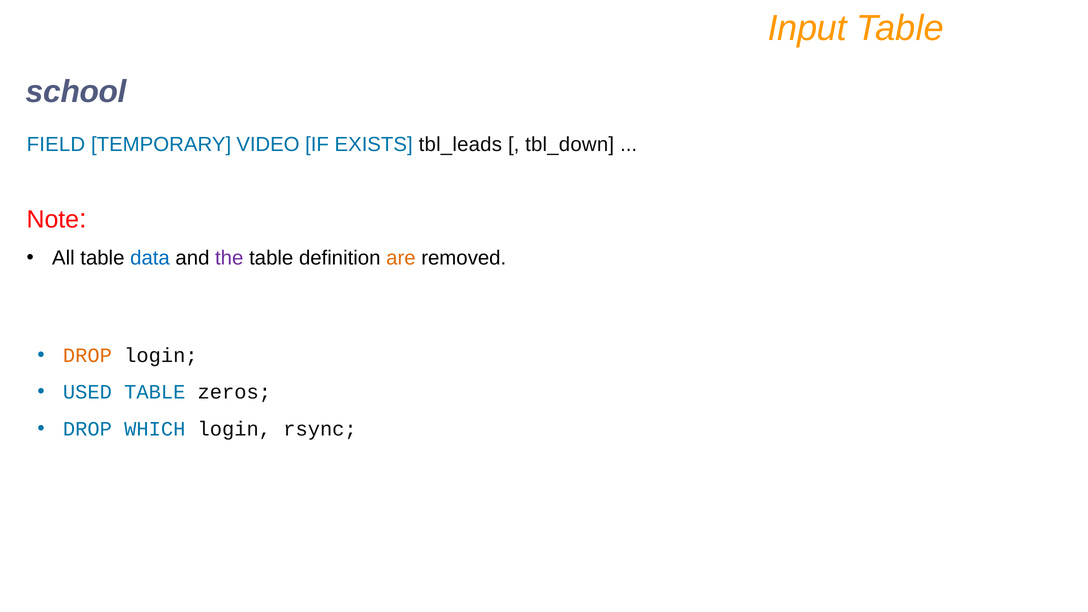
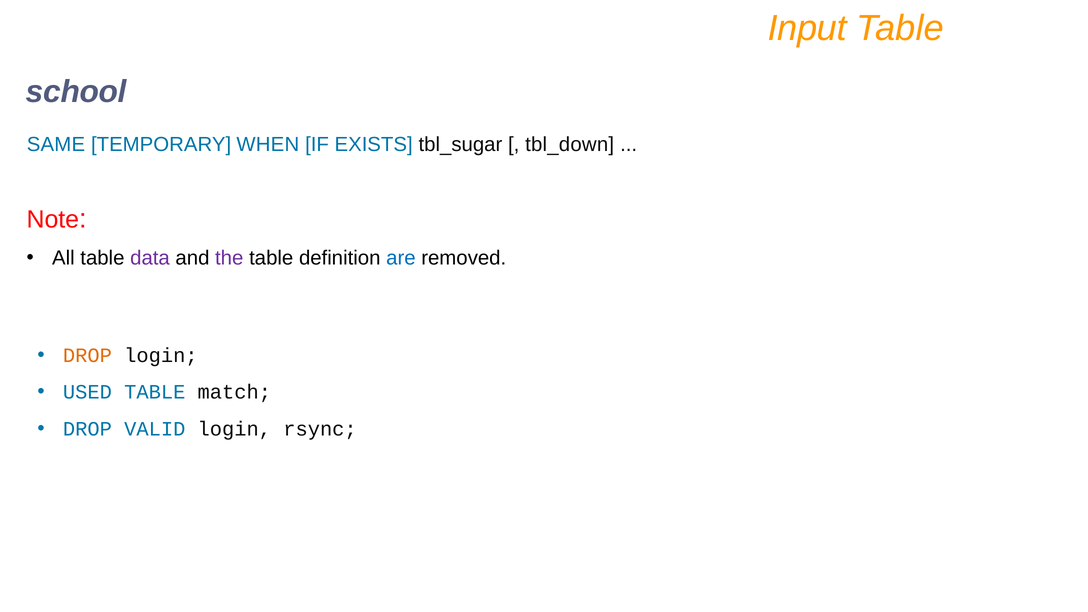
FIELD: FIELD -> SAME
VIDEO: VIDEO -> WHEN
tbl_leads: tbl_leads -> tbl_sugar
data colour: blue -> purple
are colour: orange -> blue
zeros: zeros -> match
WHICH: WHICH -> VALID
